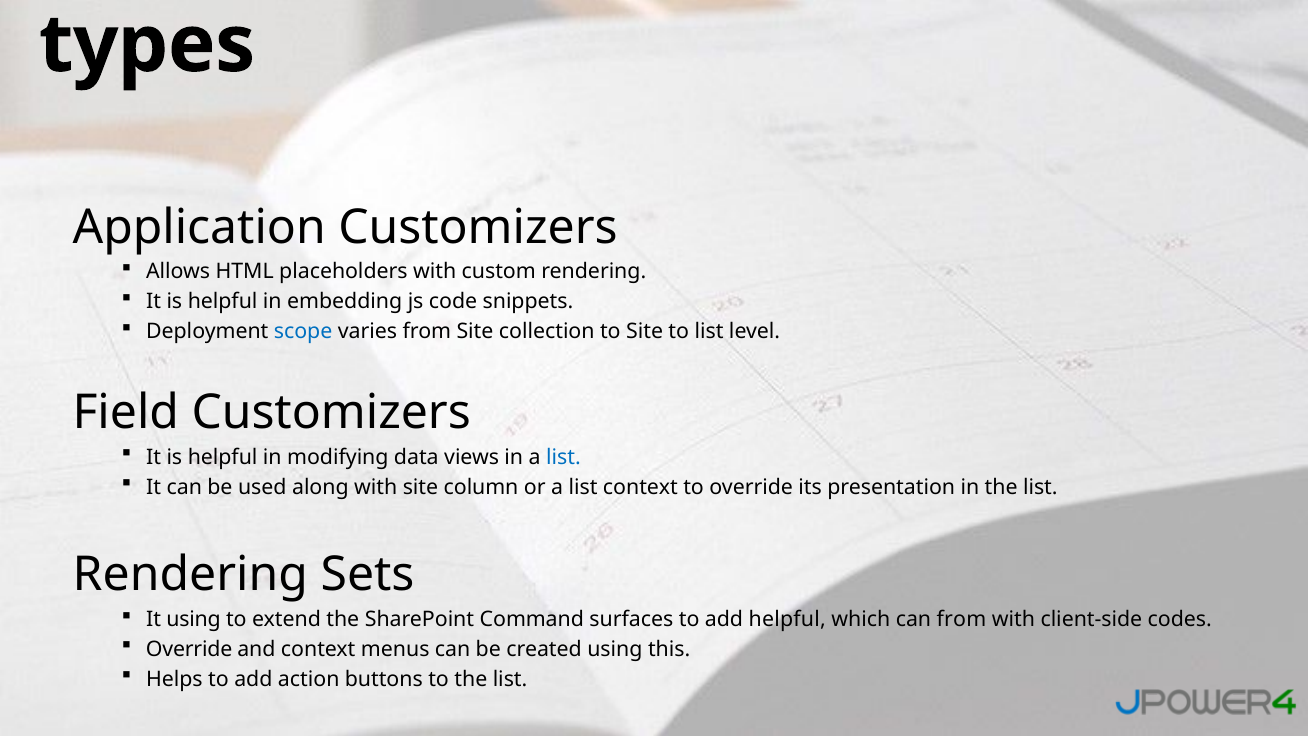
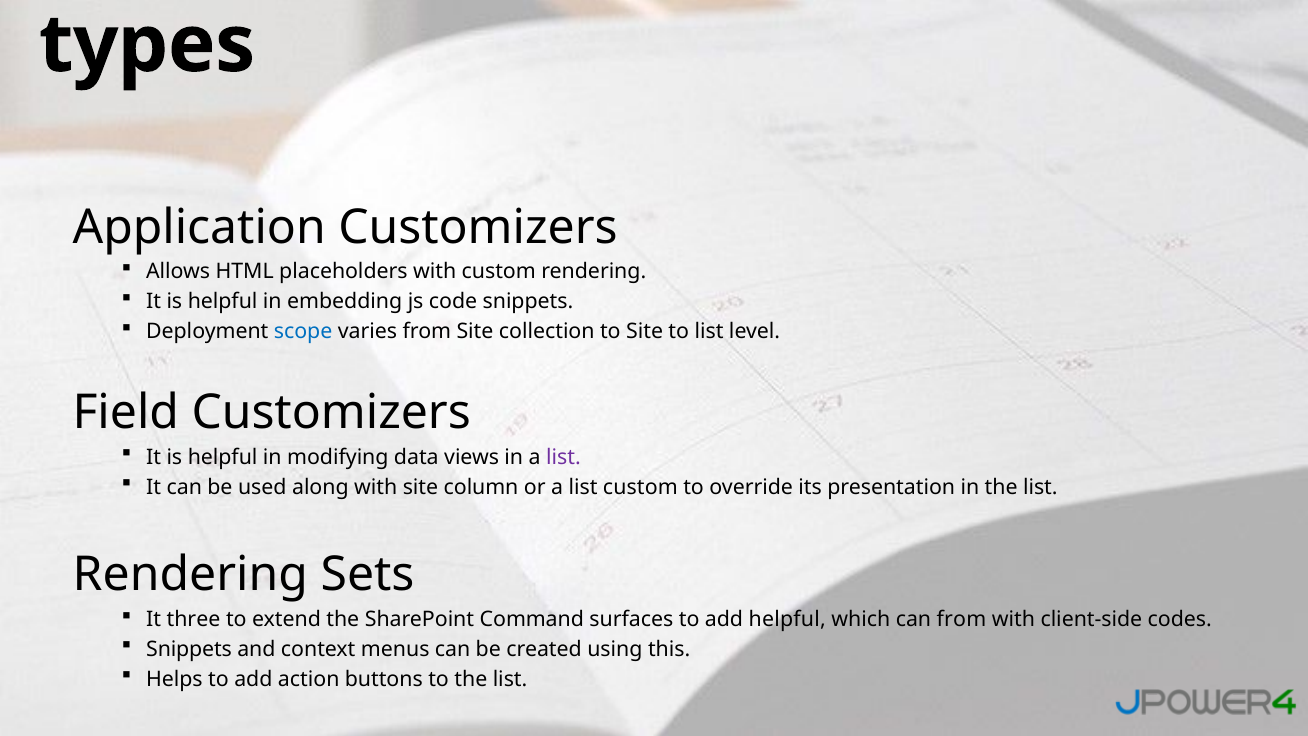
list at (563, 457) colour: blue -> purple
list context: context -> custom
It using: using -> three
Override at (189, 649): Override -> Snippets
